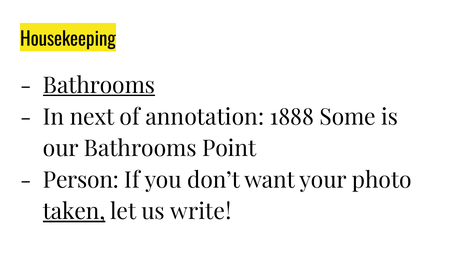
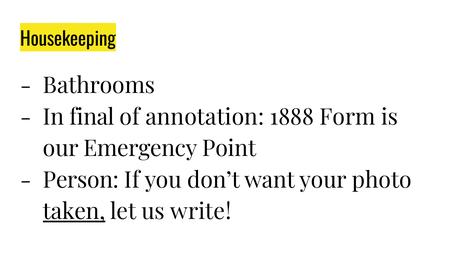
Bathrooms at (99, 85) underline: present -> none
next: next -> final
Some: Some -> Form
our Bathrooms: Bathrooms -> Emergency
